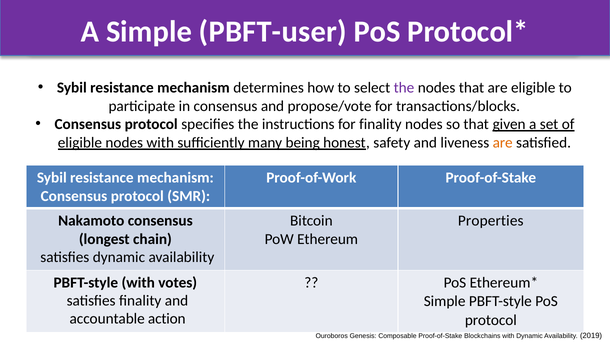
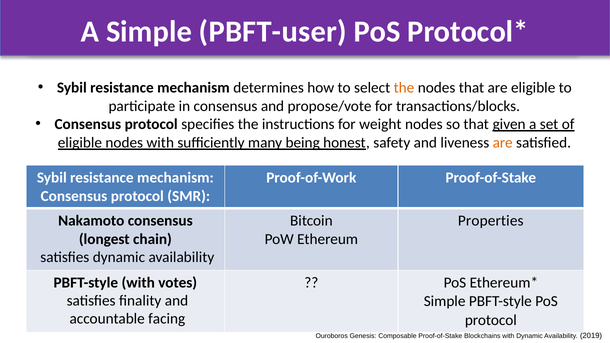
the at (404, 88) colour: purple -> orange
for finality: finality -> weight
action: action -> facing
